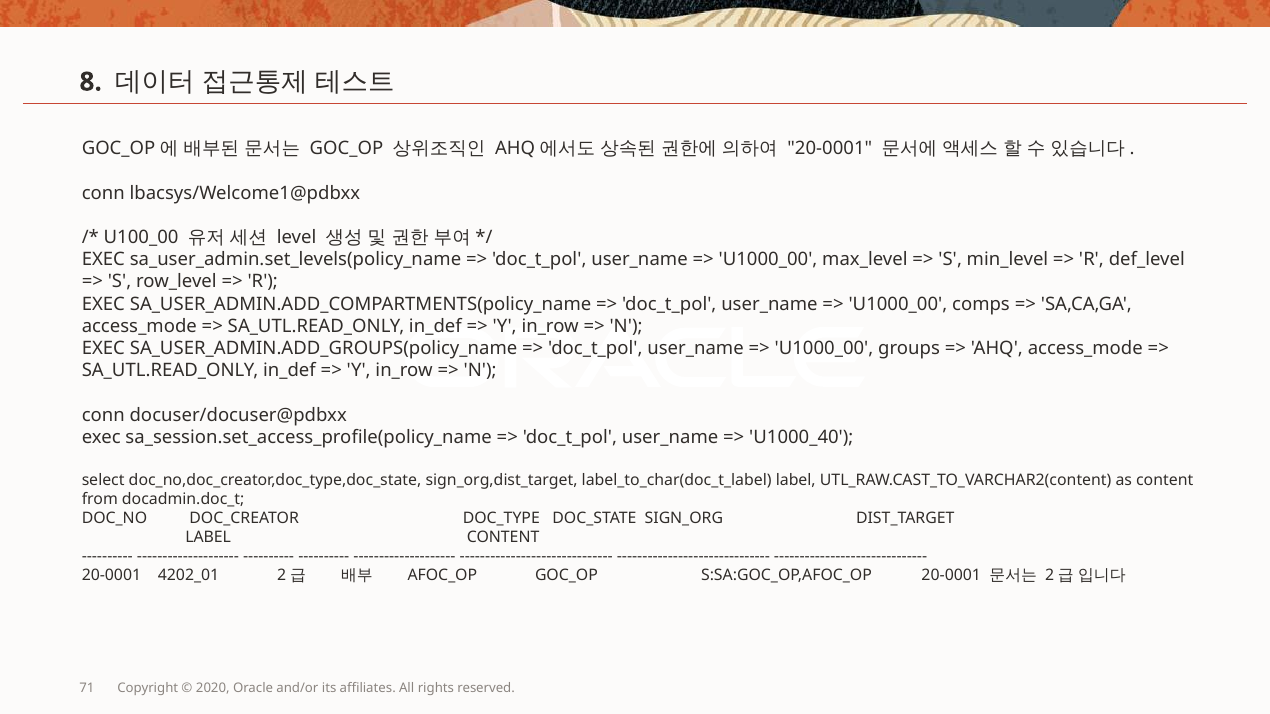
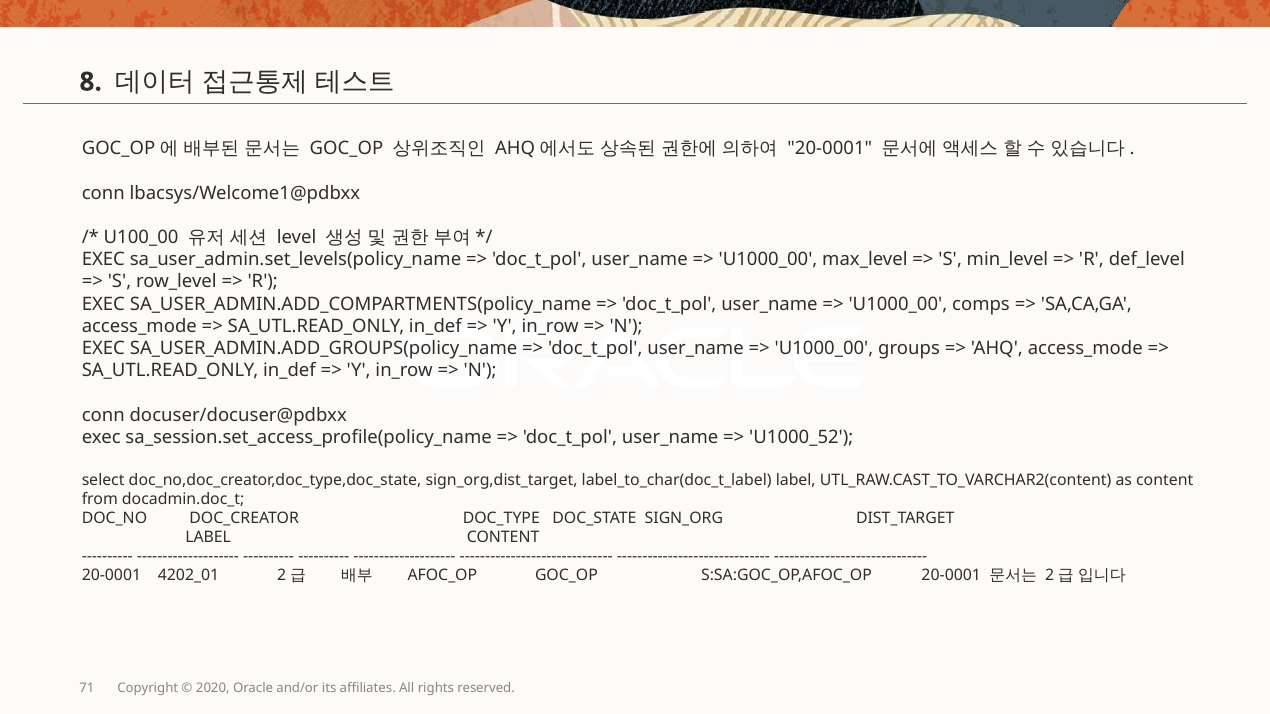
U1000_40: U1000_40 -> U1000_52
